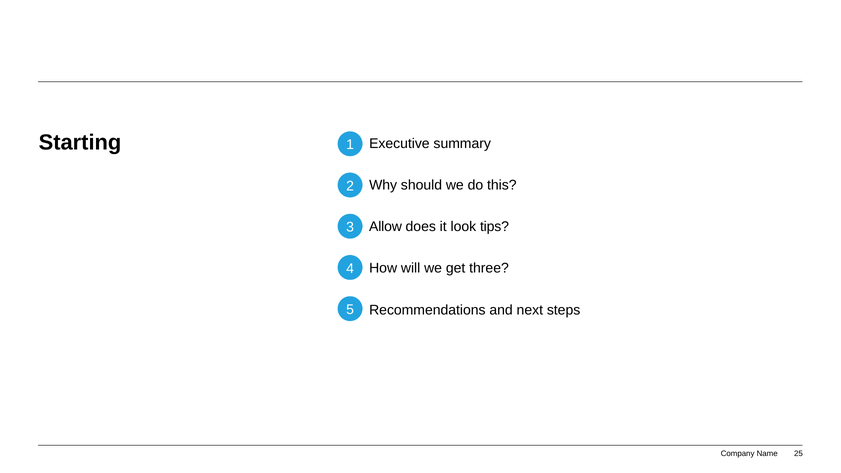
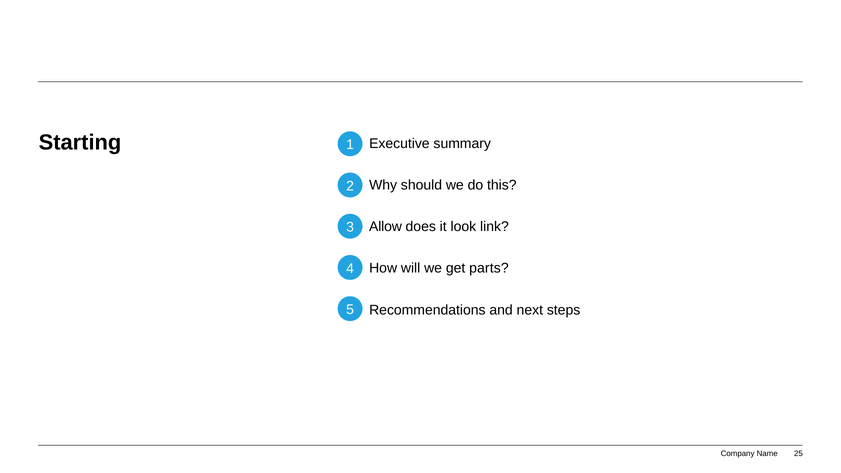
tips: tips -> link
three: three -> parts
